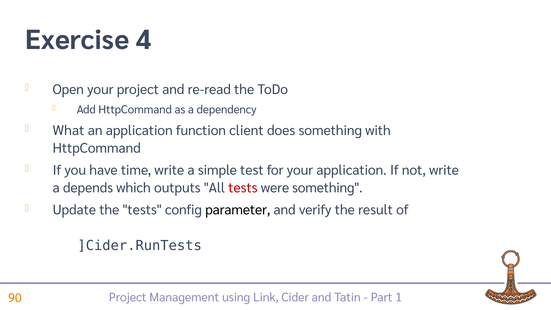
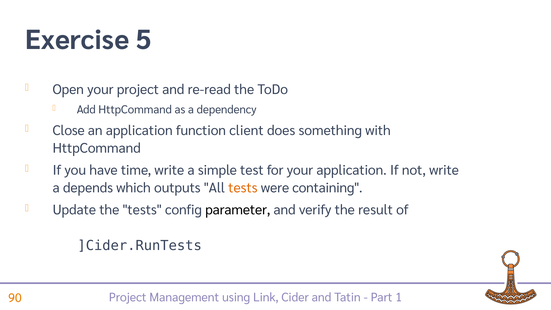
4: 4 -> 5
What: What -> Close
tests at (243, 188) colour: red -> orange
were something: something -> containing
